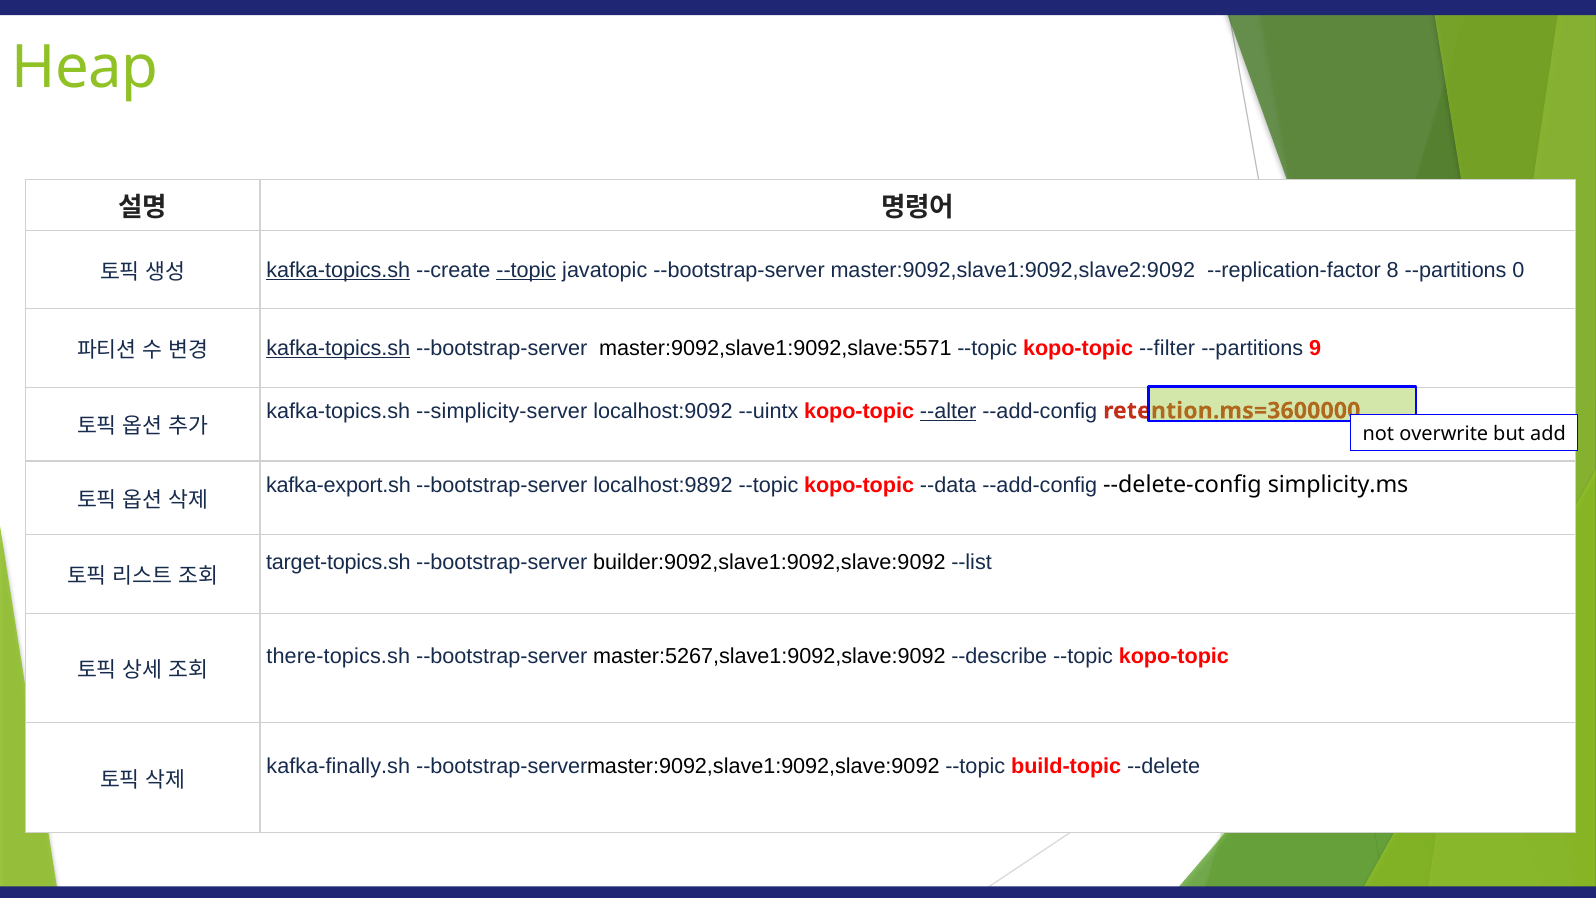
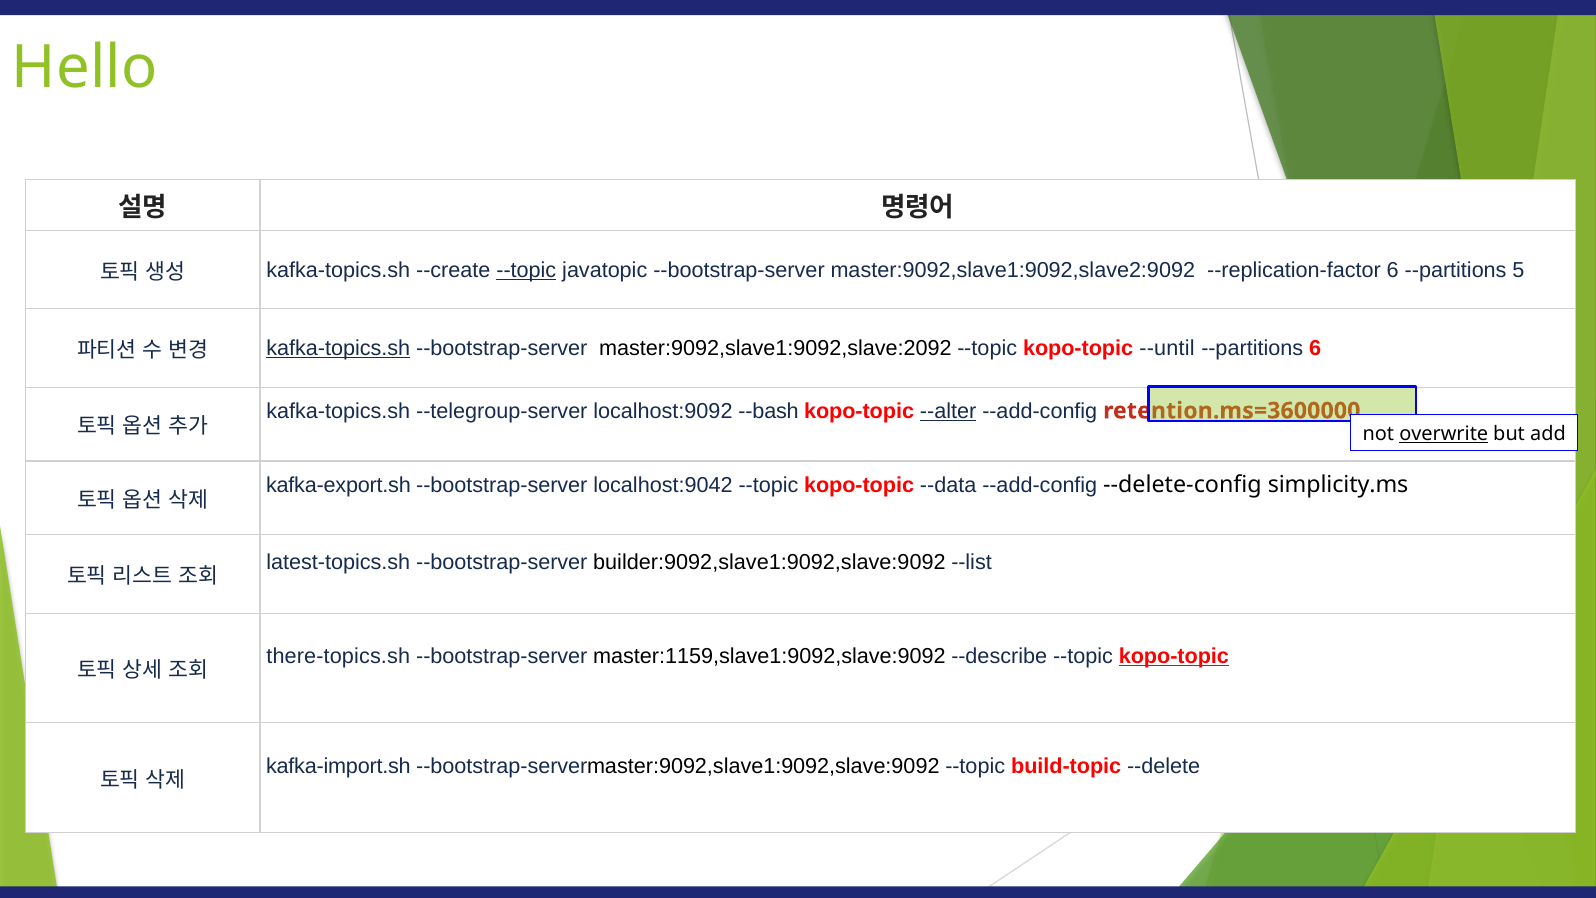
Heap: Heap -> Hello
kafka-topics.sh at (338, 270) underline: present -> none
--replication-factor 8: 8 -> 6
0: 0 -> 5
master:9092,slave1:9092,slave:5571: master:9092,slave1:9092,slave:5571 -> master:9092,slave1:9092,slave:2092
--filter: --filter -> --until
--partitions 9: 9 -> 6
--simplicity-server: --simplicity-server -> --telegroup-server
--uintx: --uintx -> --bash
overwrite underline: none -> present
localhost:9892: localhost:9892 -> localhost:9042
target-topics.sh: target-topics.sh -> latest-topics.sh
master:5267,slave1:9092,slave:9092: master:5267,slave1:9092,slave:9092 -> master:1159,slave1:9092,slave:9092
kopo-topic at (1174, 656) underline: none -> present
kafka-finally.sh: kafka-finally.sh -> kafka-import.sh
